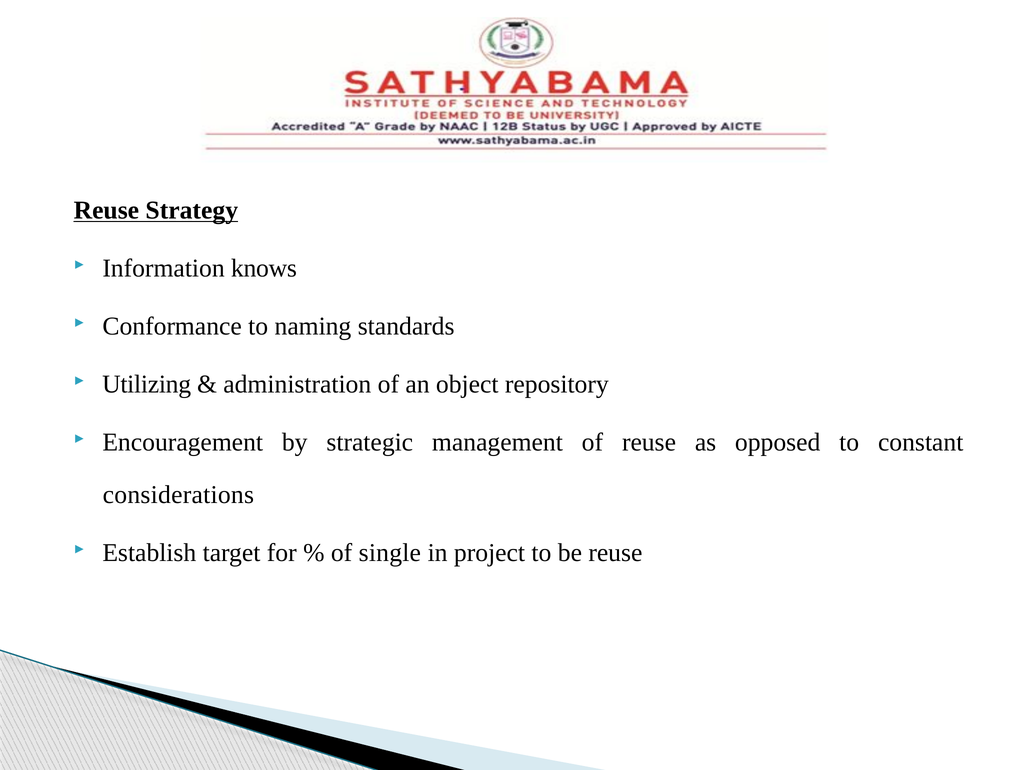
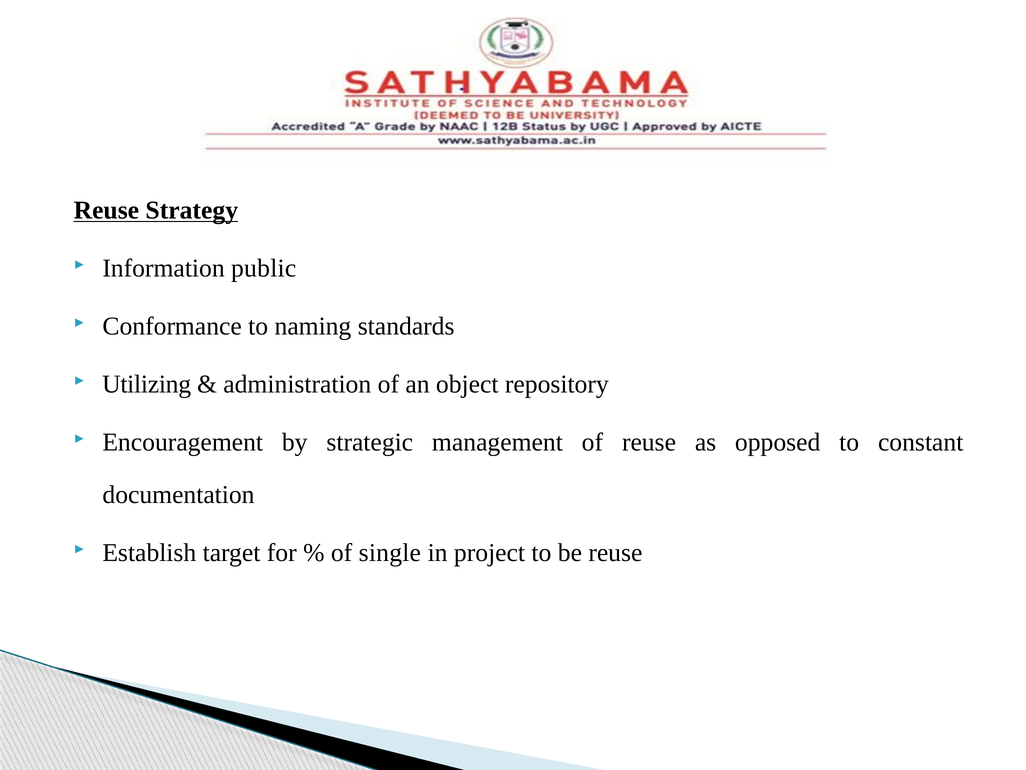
knows: knows -> public
considerations: considerations -> documentation
